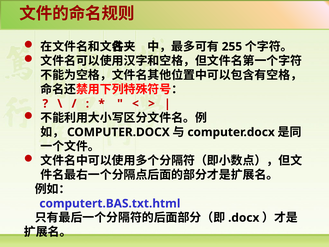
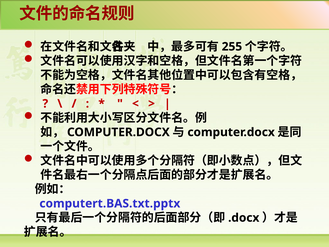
computert.BAS.txt.html: computert.BAS.txt.html -> computert.BAS.txt.pptx
